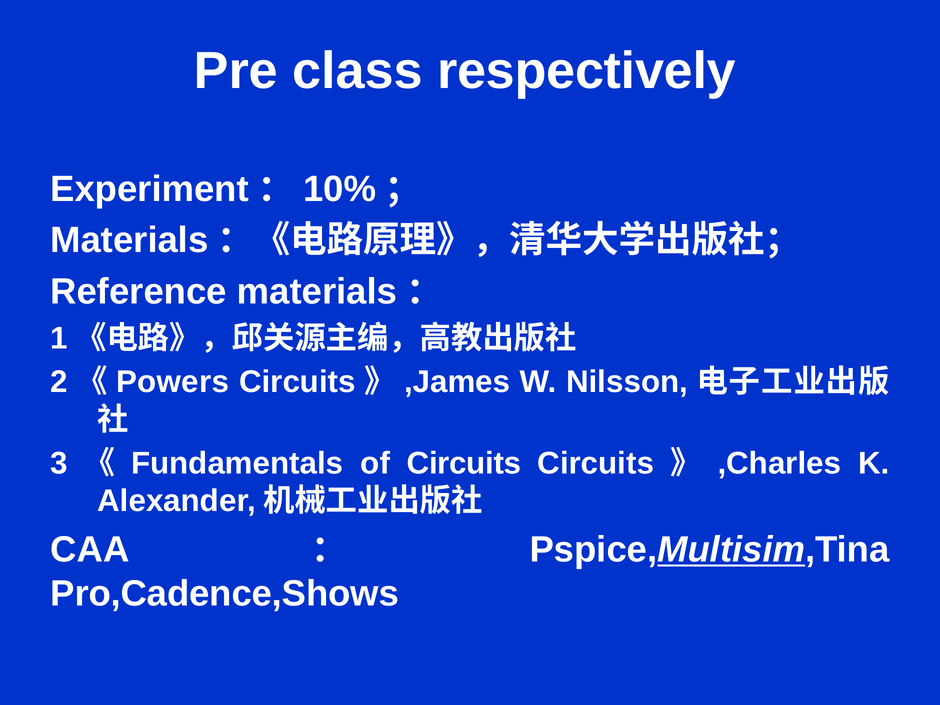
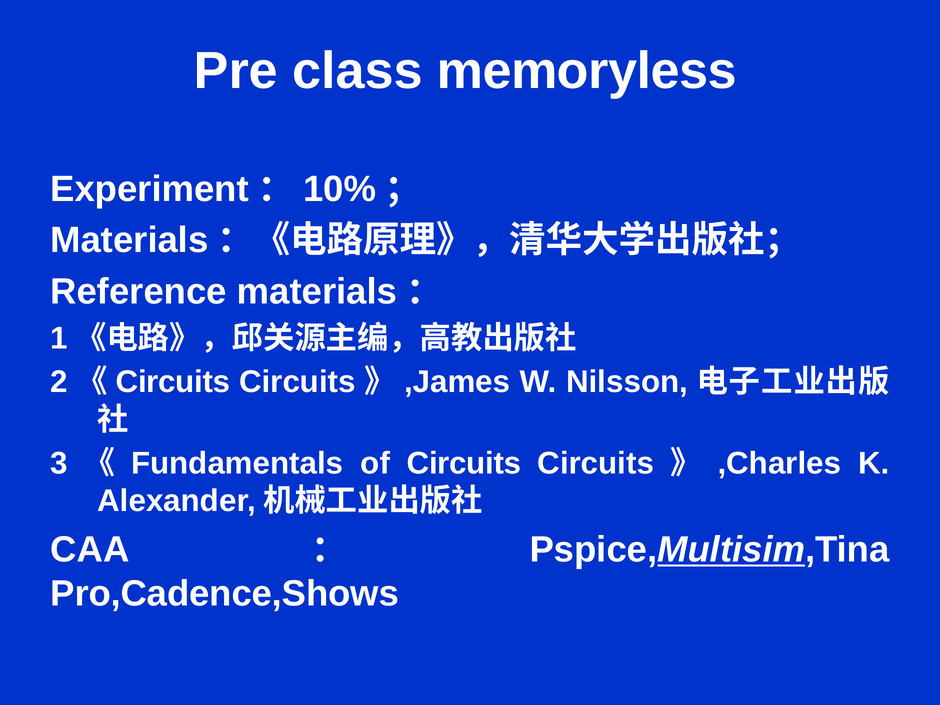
respectively: respectively -> memoryless
Powers at (173, 382): Powers -> Circuits
